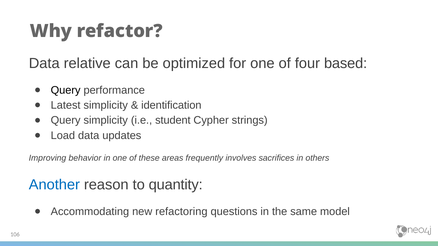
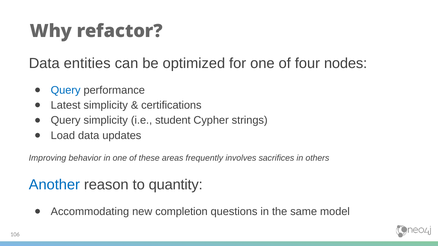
relative: relative -> entities
based: based -> nodes
Query at (66, 90) colour: black -> blue
identification: identification -> certifications
refactoring: refactoring -> completion
